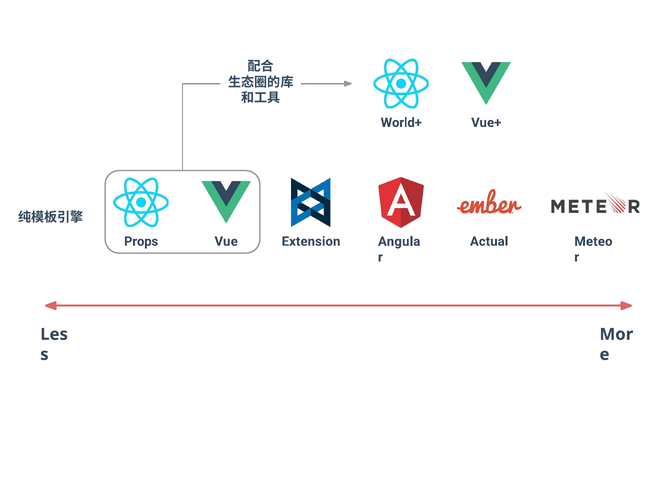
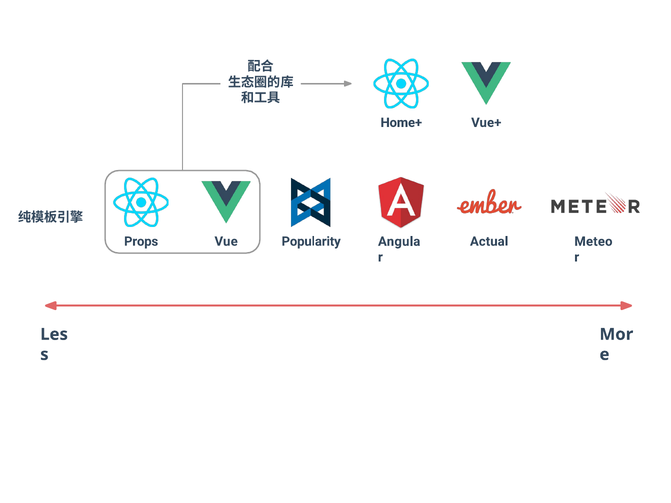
World+: World+ -> Home+
Extension: Extension -> Popularity
